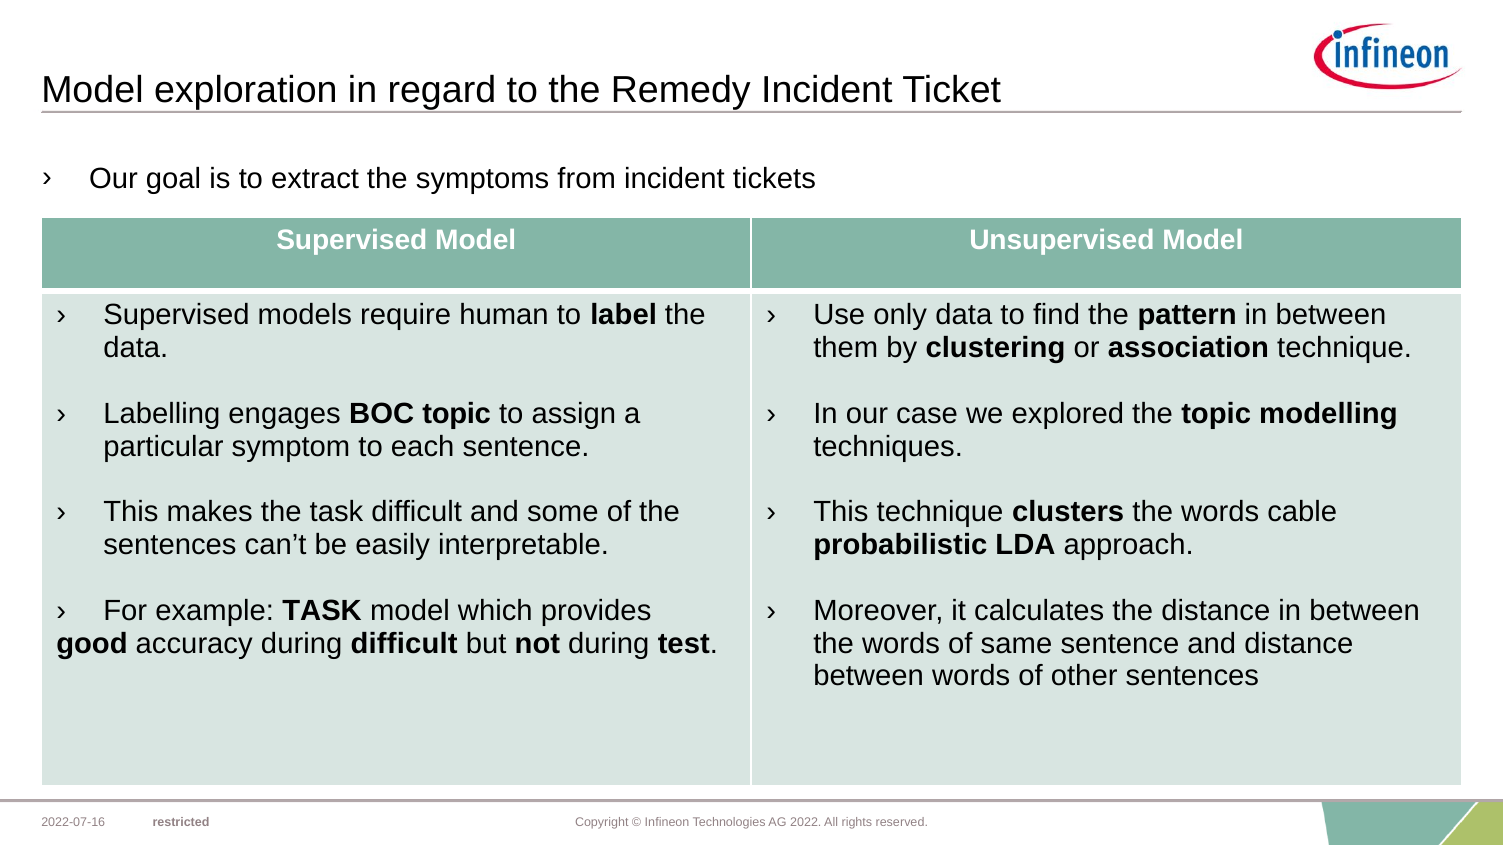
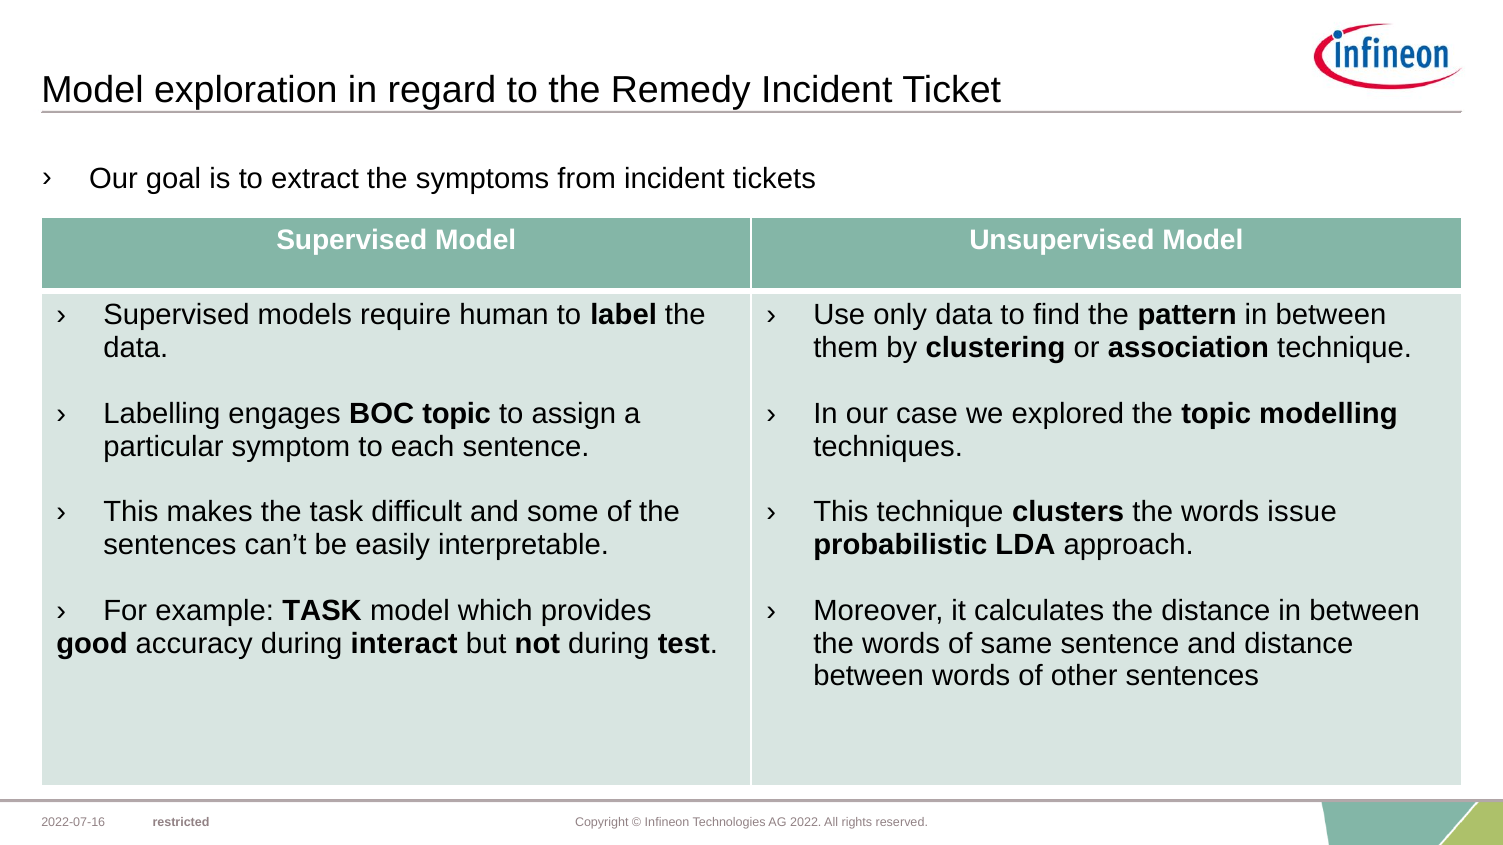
cable: cable -> issue
during difficult: difficult -> interact
